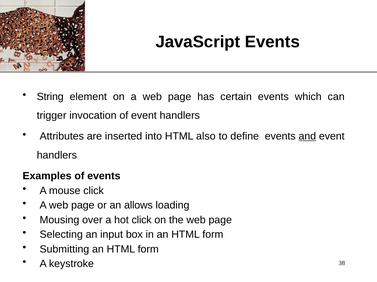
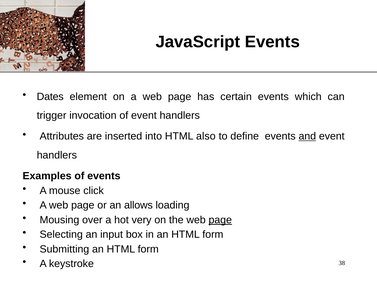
String: String -> Dates
hot click: click -> very
page at (220, 220) underline: none -> present
